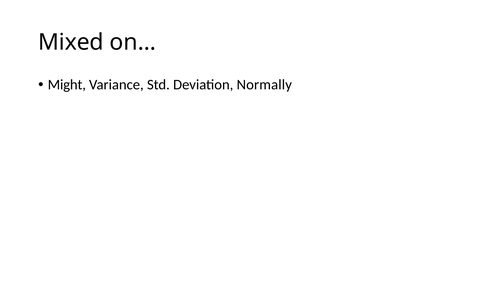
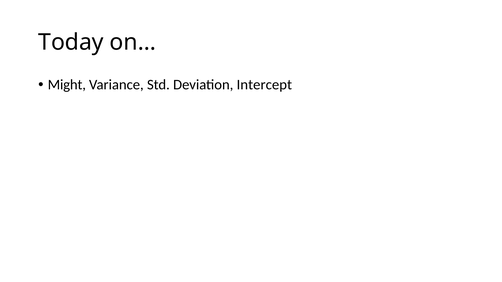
Mixed: Mixed -> Today
Normally: Normally -> Intercept
